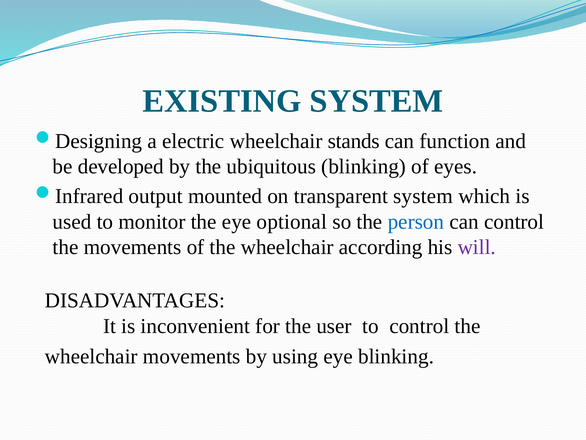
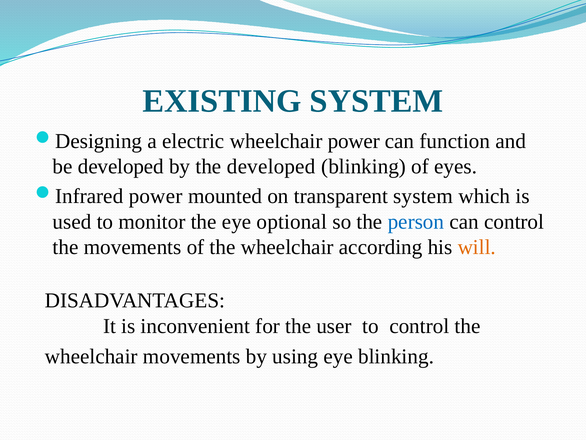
wheelchair stands: stands -> power
the ubiquitous: ubiquitous -> developed
output at (156, 196): output -> power
will colour: purple -> orange
